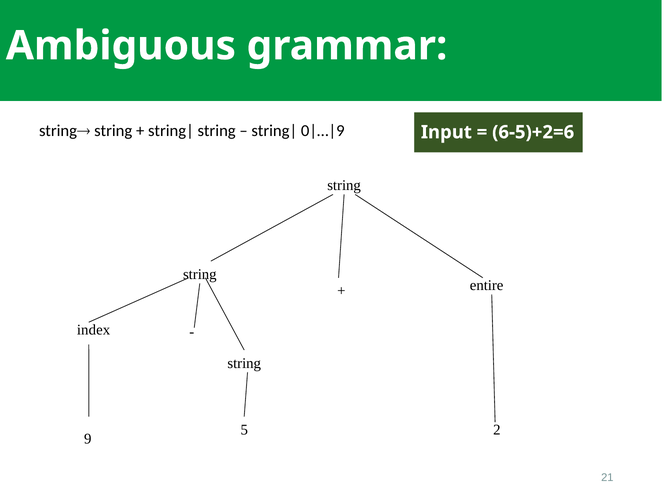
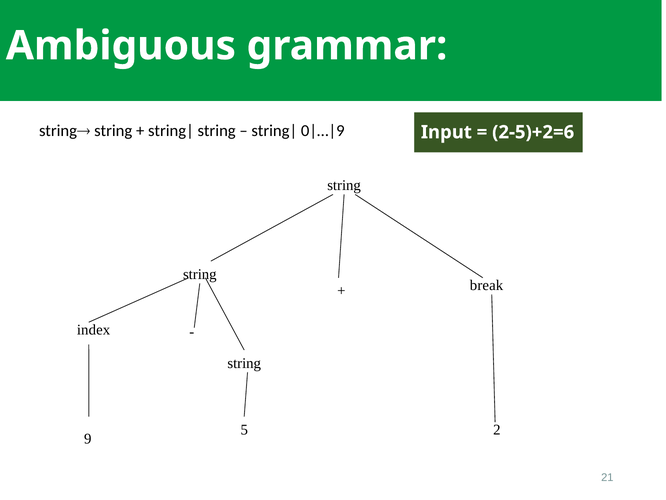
6-5)+2=6: 6-5)+2=6 -> 2-5)+2=6
entire: entire -> break
